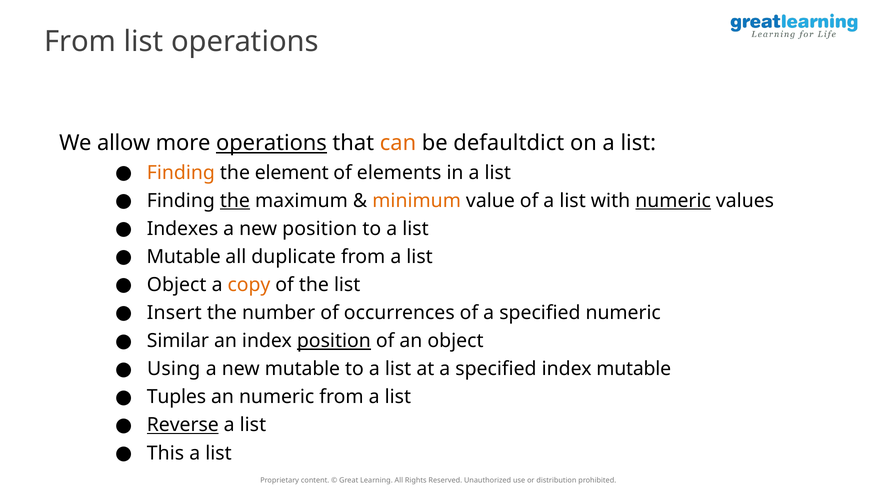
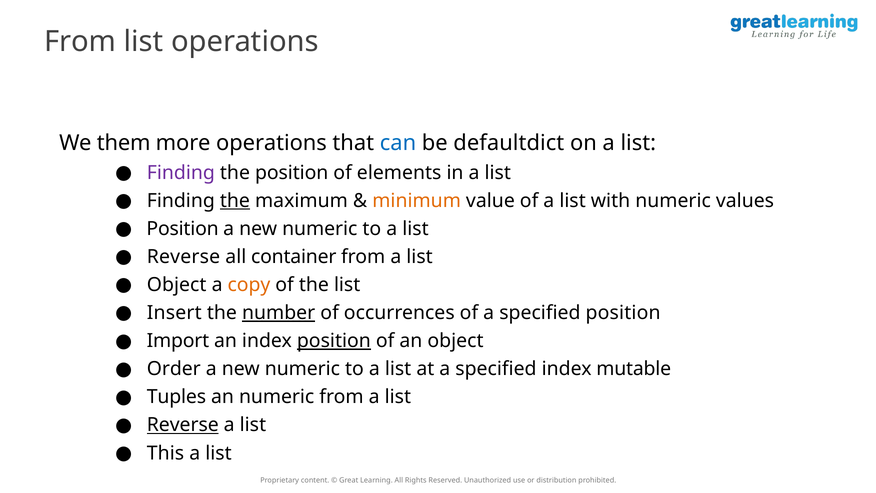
allow: allow -> them
operations at (271, 143) underline: present -> none
can colour: orange -> blue
Finding at (181, 173) colour: orange -> purple
the element: element -> position
numeric at (673, 201) underline: present -> none
Indexes at (183, 229): Indexes -> Position
position at (320, 229): position -> numeric
Mutable at (184, 257): Mutable -> Reverse
duplicate: duplicate -> container
number underline: none -> present
specified numeric: numeric -> position
Similar: Similar -> Import
Using: Using -> Order
mutable at (302, 369): mutable -> numeric
